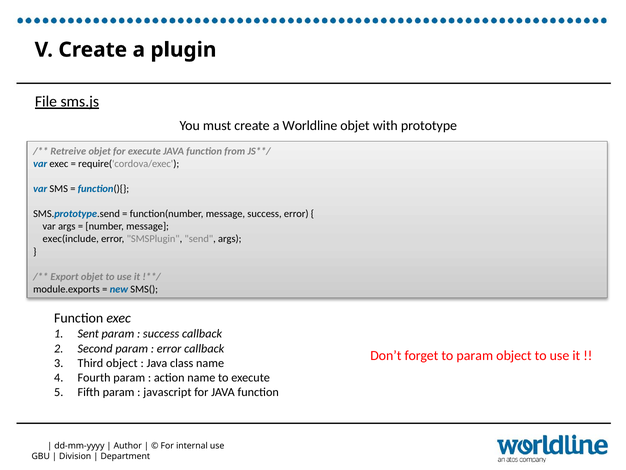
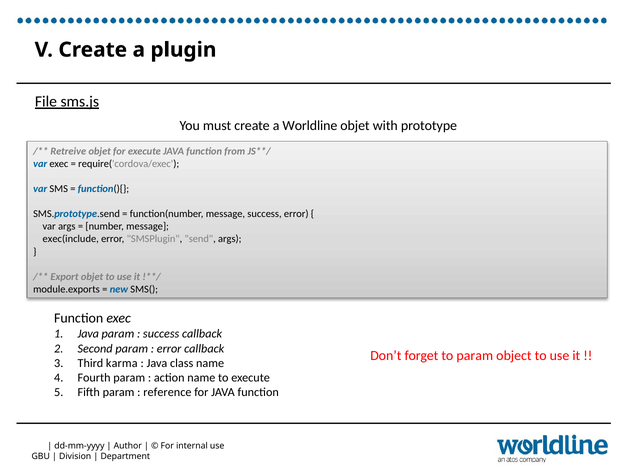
Sent at (88, 334): Sent -> Java
Third object: object -> karma
javascript: javascript -> reference
